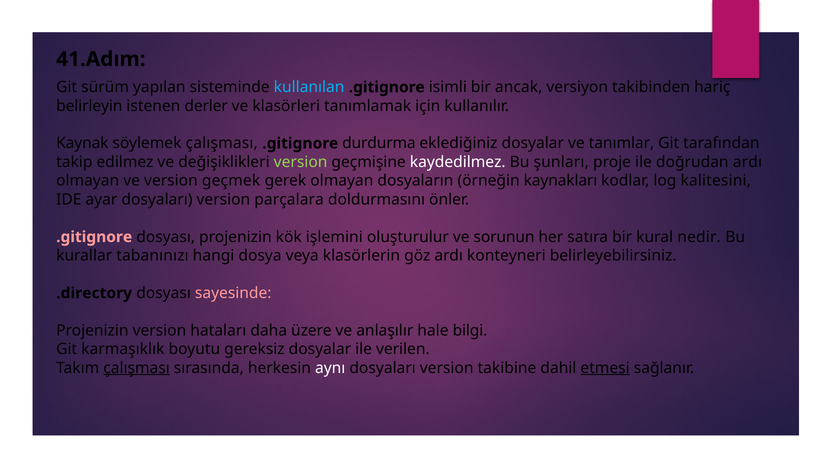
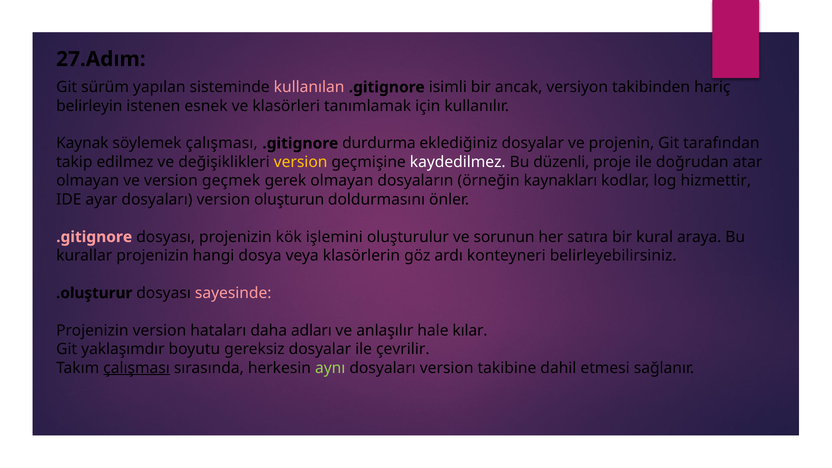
41.Adım: 41.Adım -> 27.Adım
kullanılan colour: light blue -> pink
derler: derler -> esnek
tanımlar: tanımlar -> projenin
version at (301, 162) colour: light green -> yellow
şunları: şunları -> düzenli
doğrudan ardı: ardı -> atar
kalitesini: kalitesini -> hizmettir
parçalara: parçalara -> oluşturun
nedir: nedir -> araya
kurallar tabanınızı: tabanınızı -> projenizin
.directory: .directory -> .oluşturur
üzere: üzere -> adları
bilgi: bilgi -> kılar
karmaşıklık: karmaşıklık -> yaklaşımdır
verilen: verilen -> çevrilir
aynı colour: white -> light green
etmesi underline: present -> none
